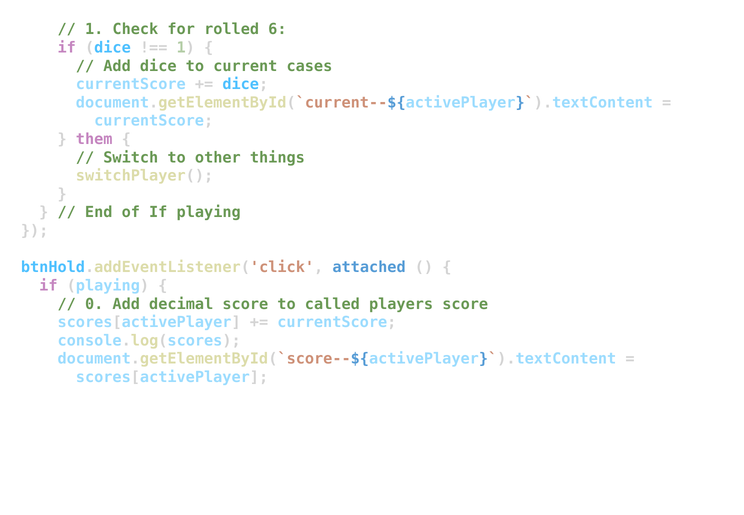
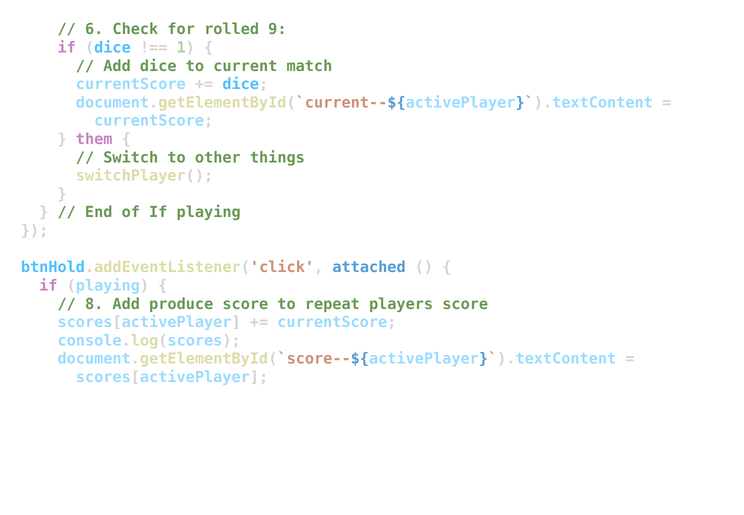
1 at (94, 29): 1 -> 6
6: 6 -> 9
cases: cases -> match
0: 0 -> 8
decimal: decimal -> produce
called: called -> repeat
